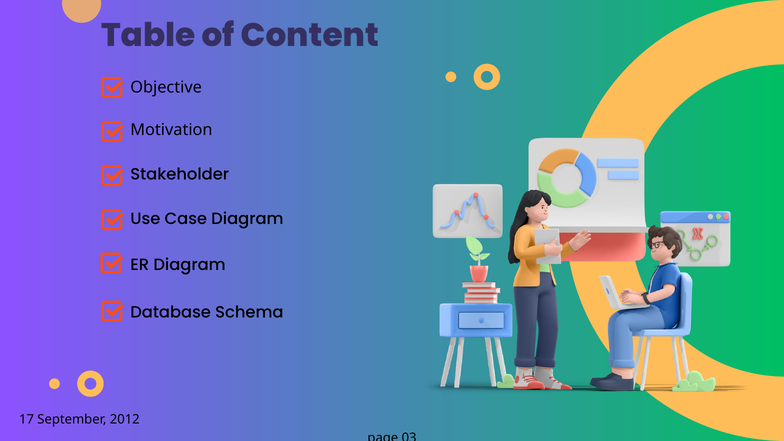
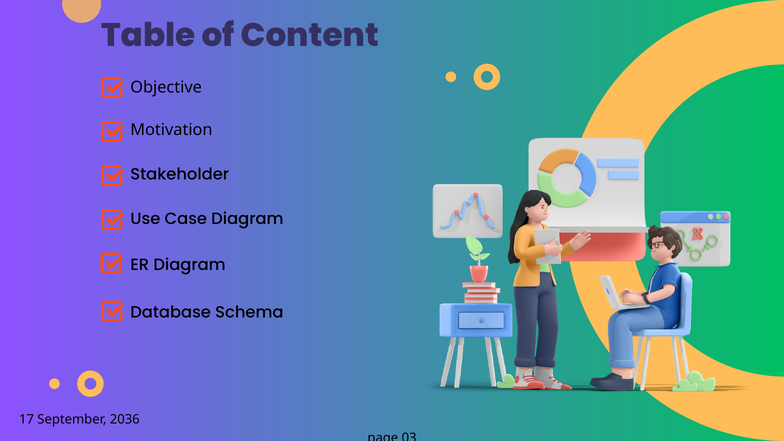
2012: 2012 -> 2036
